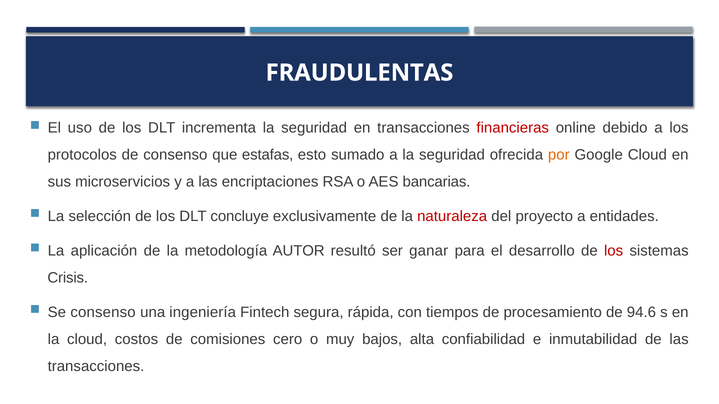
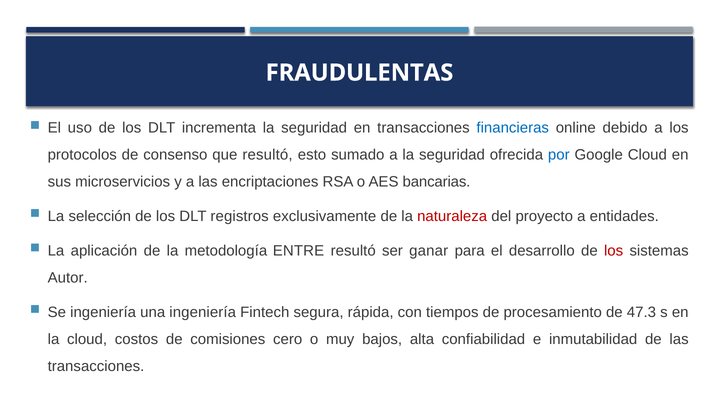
financieras colour: red -> blue
que estafas: estafas -> resultó
por colour: orange -> blue
concluye: concluye -> registros
AUTOR: AUTOR -> ENTRE
Crisis: Crisis -> Autor
Se consenso: consenso -> ingeniería
94.6: 94.6 -> 47.3
